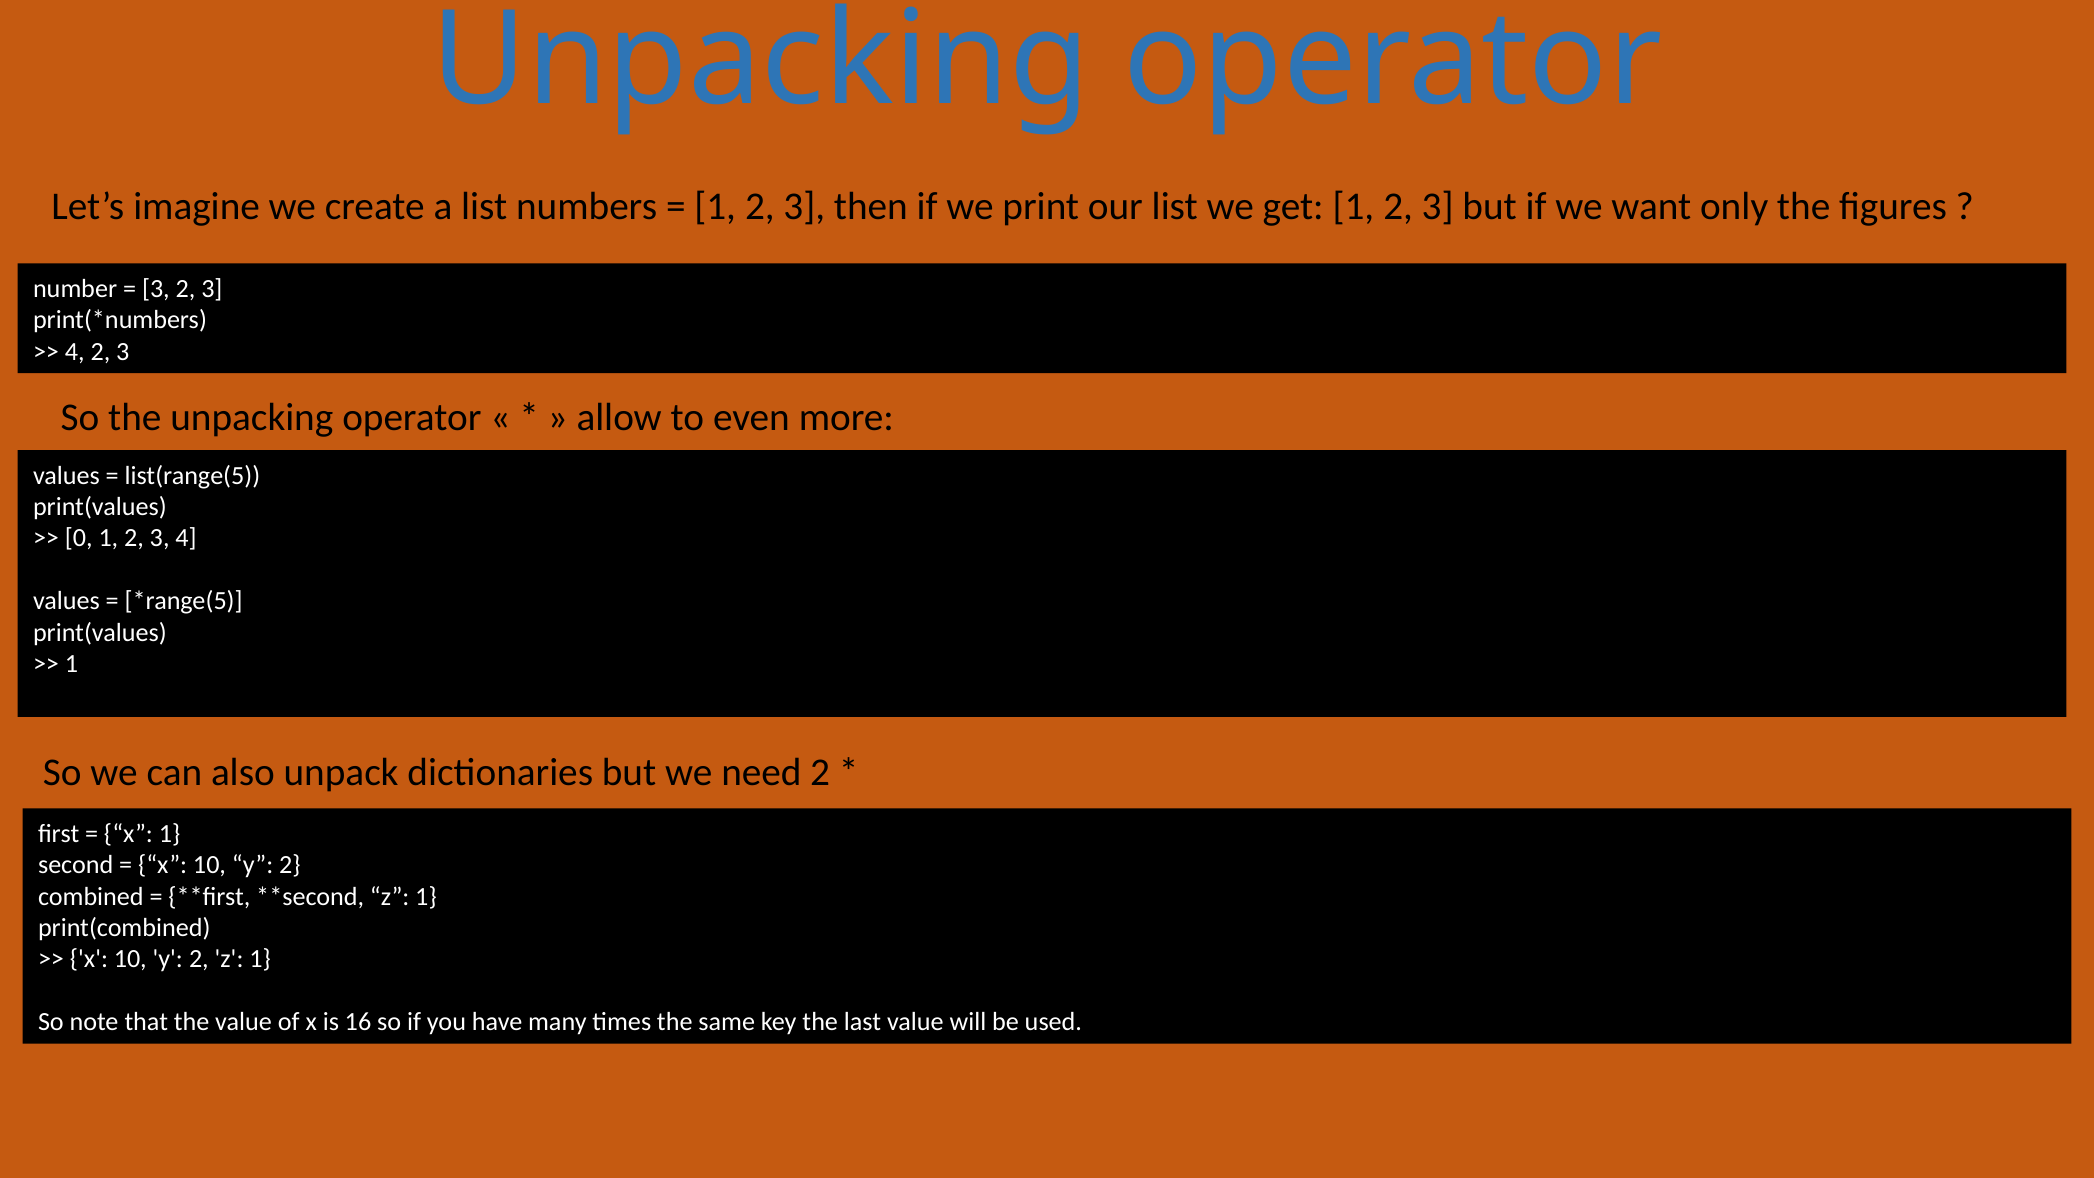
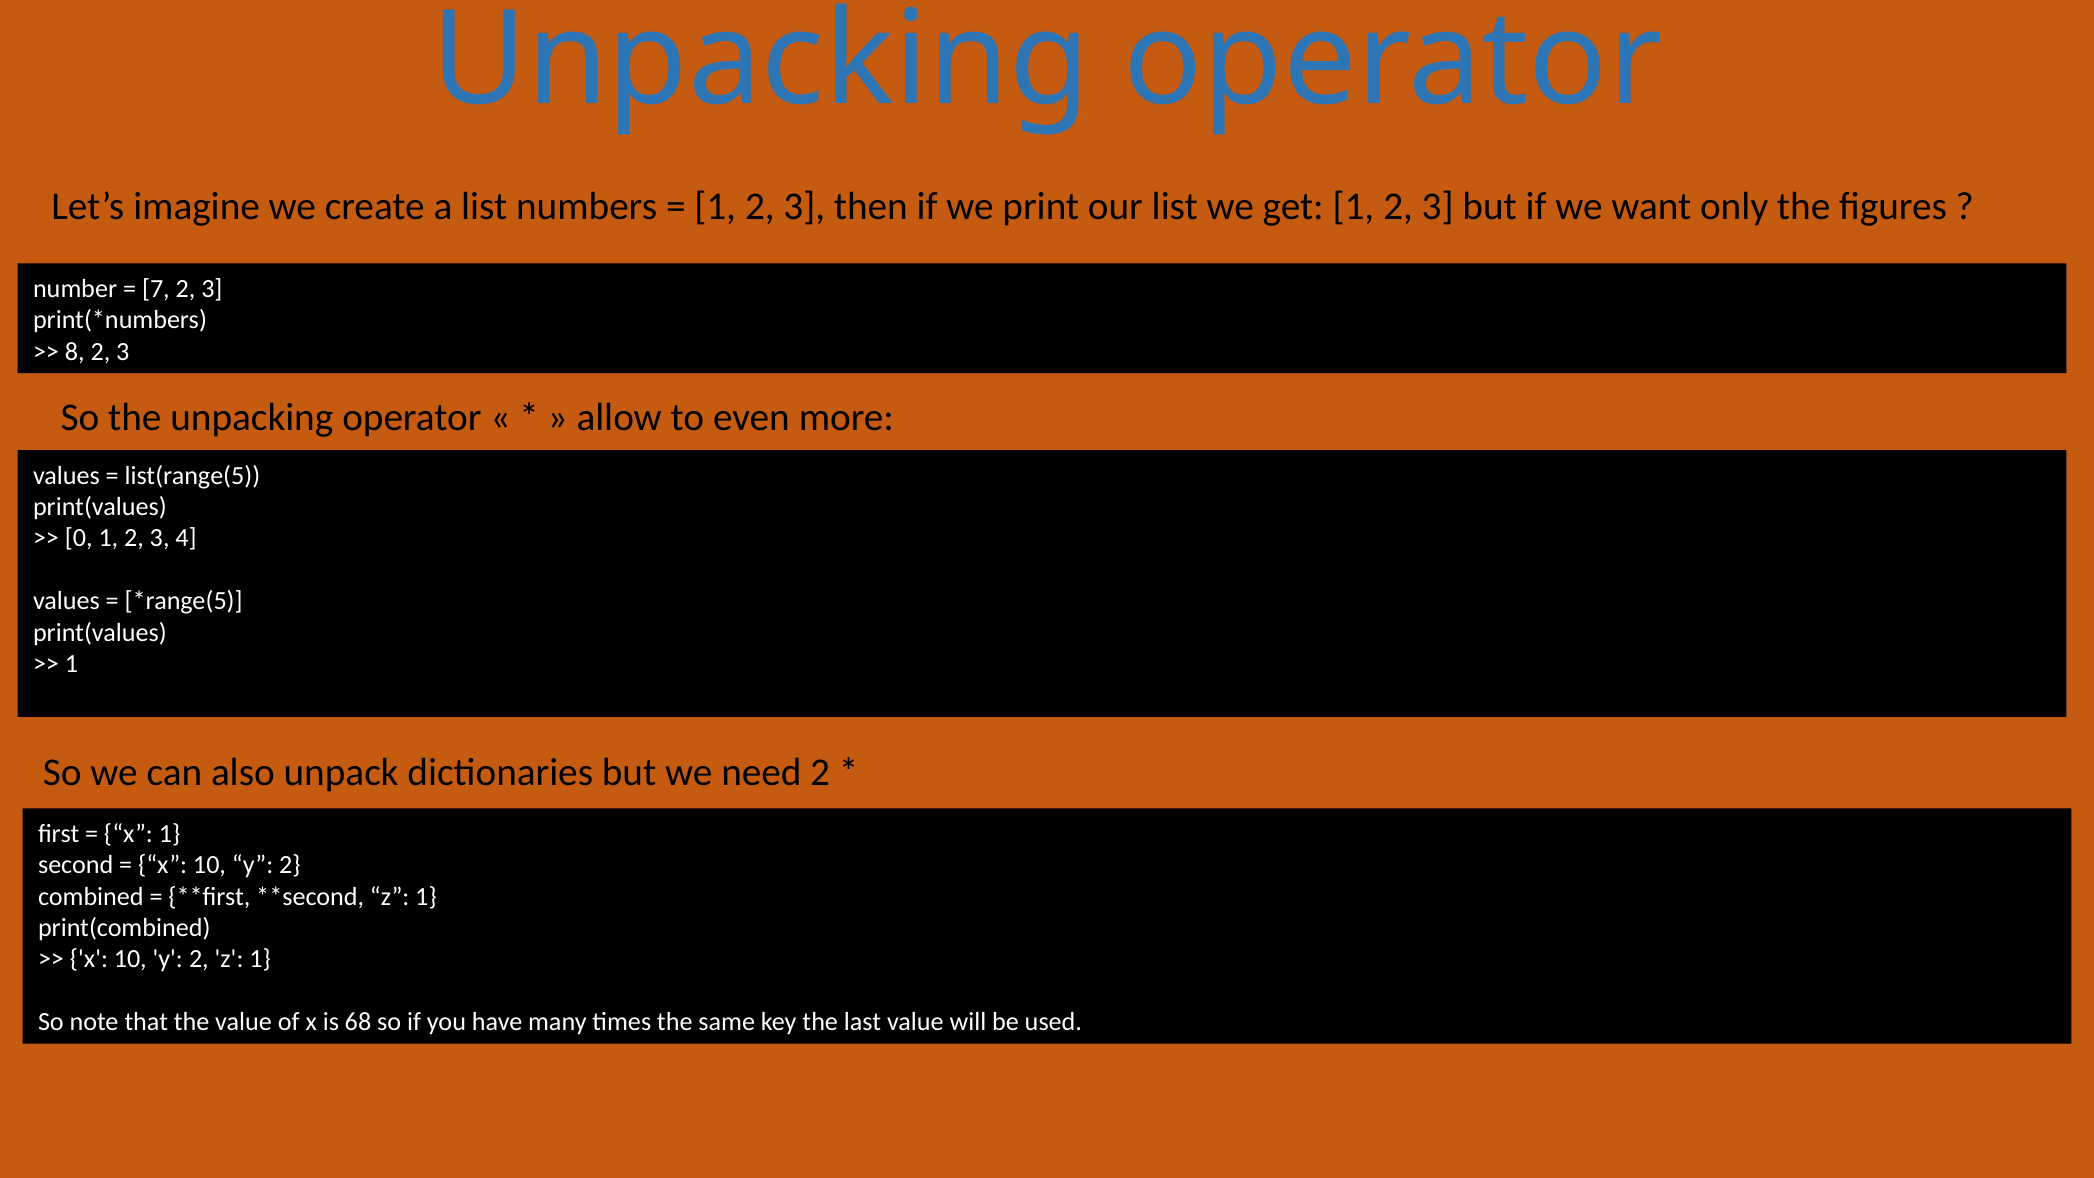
3 at (156, 289): 3 -> 7
4 at (75, 352): 4 -> 8
16: 16 -> 68
